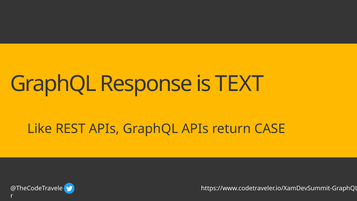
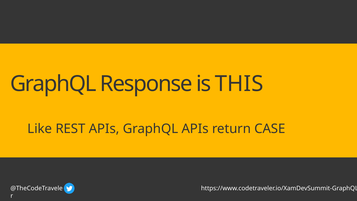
TEXT: TEXT -> THIS
